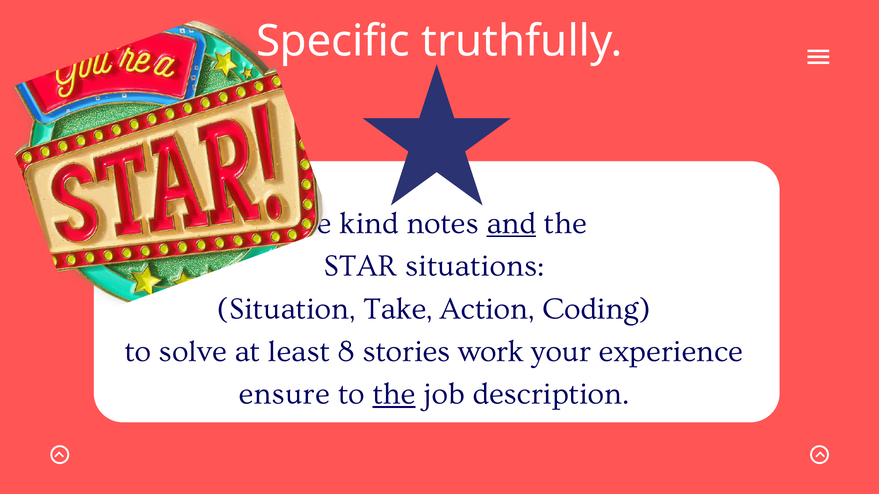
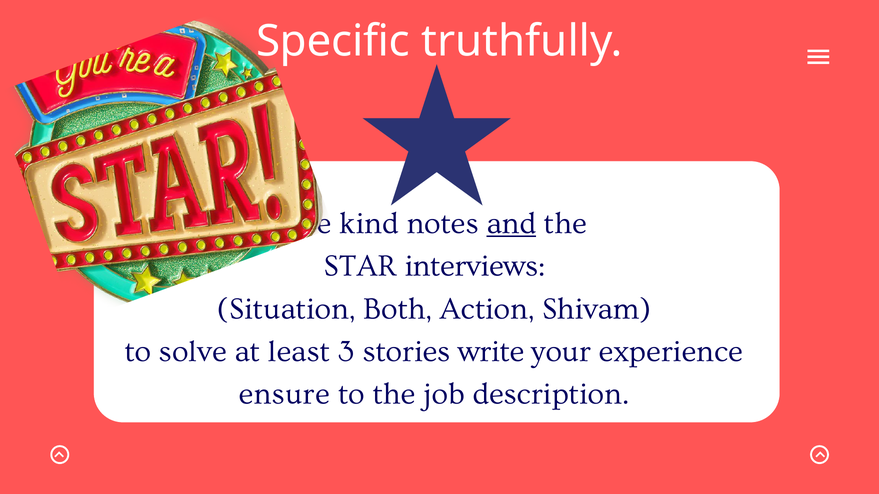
situations: situations -> interviews
Take: Take -> Both
Coding: Coding -> Shivam
8: 8 -> 3
work: work -> write
the at (394, 394) underline: present -> none
